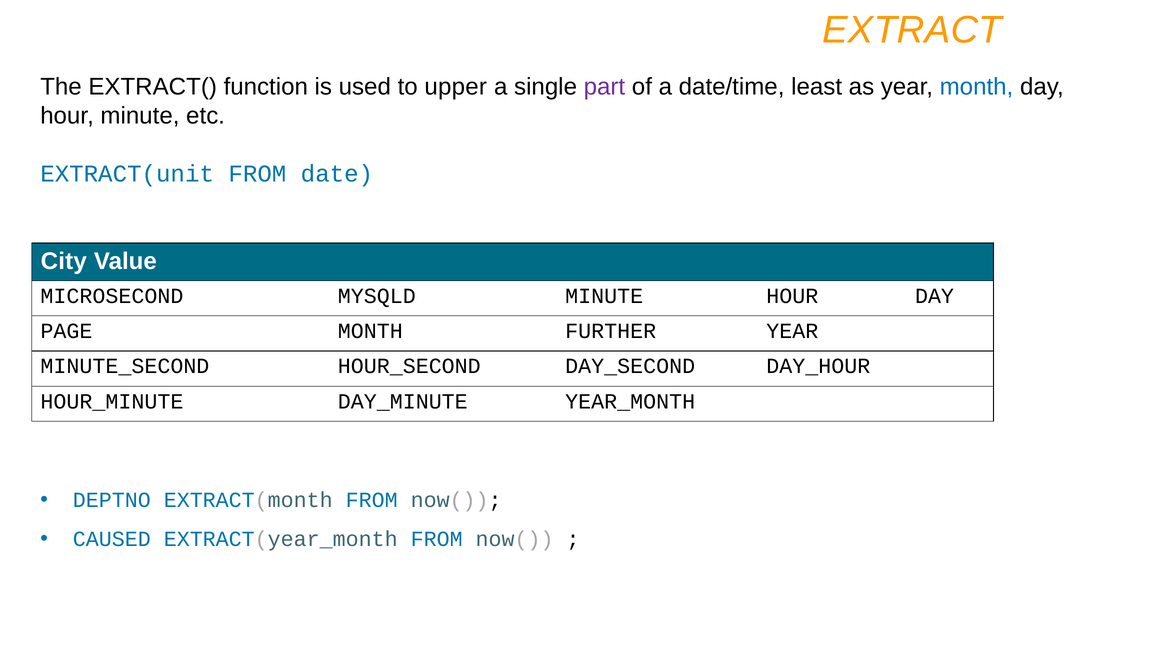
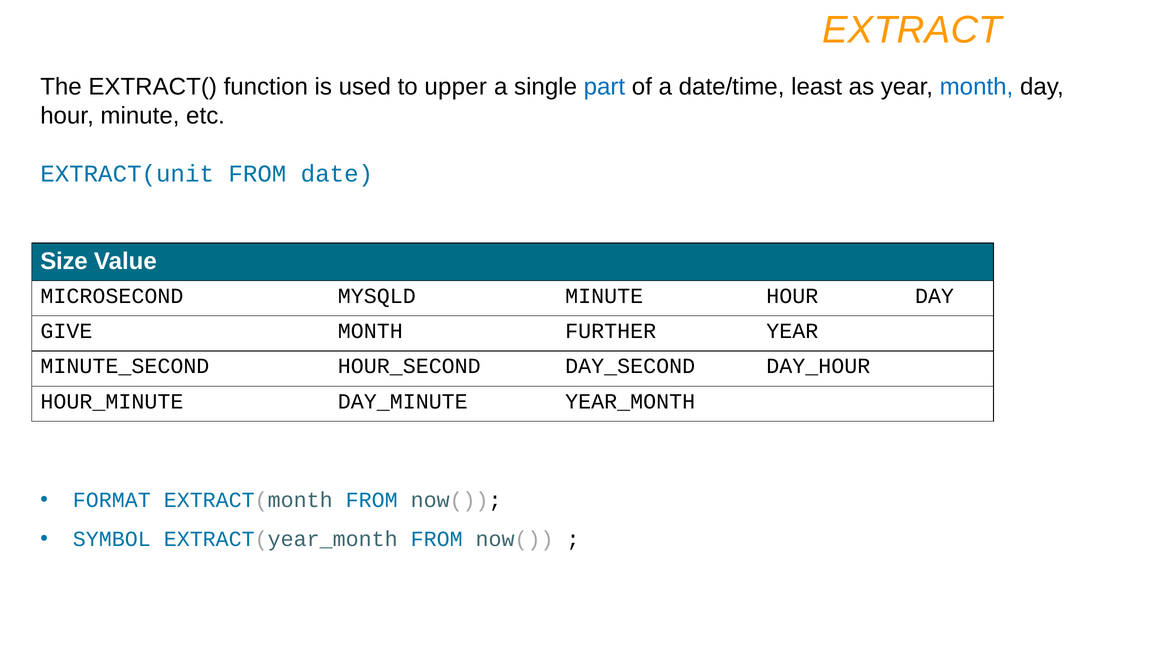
part colour: purple -> blue
City: City -> Size
PAGE: PAGE -> GIVE
DEPTNO: DEPTNO -> FORMAT
CAUSED: CAUSED -> SYMBOL
